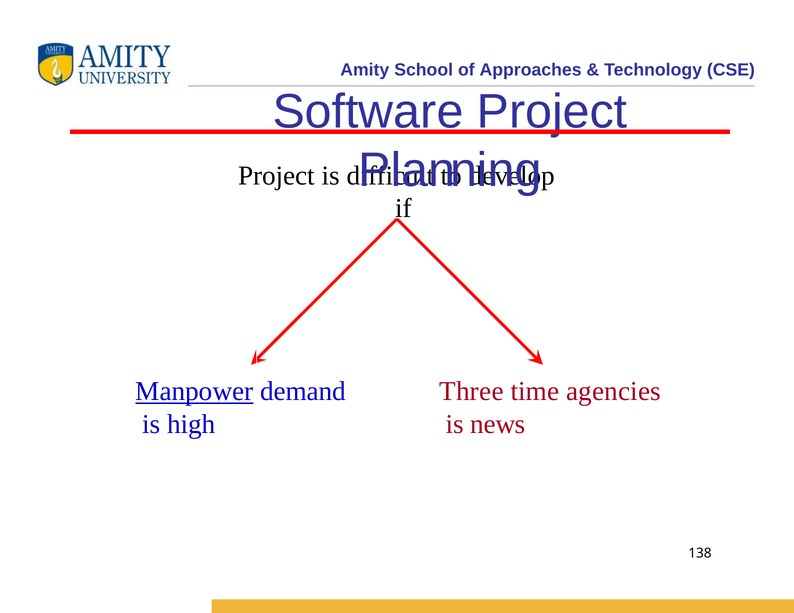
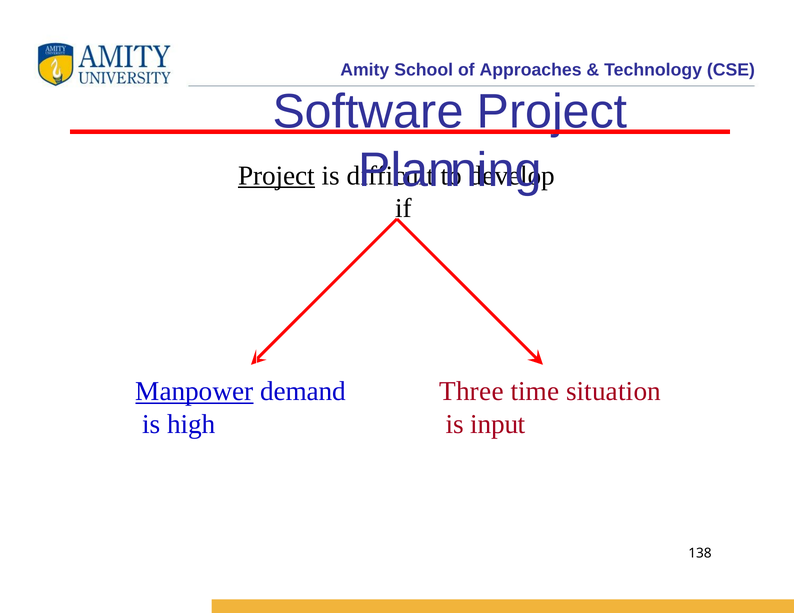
Project at (277, 176) underline: none -> present
agencies: agencies -> situation
news: news -> input
